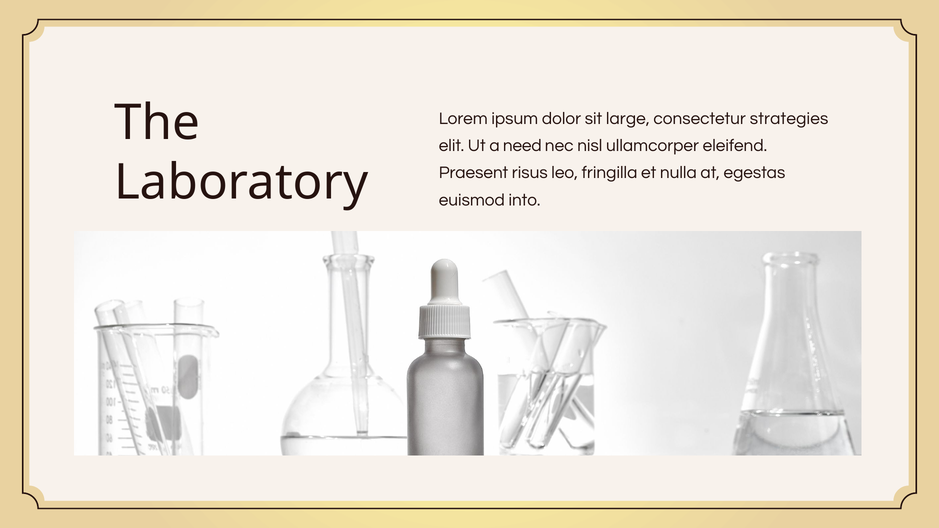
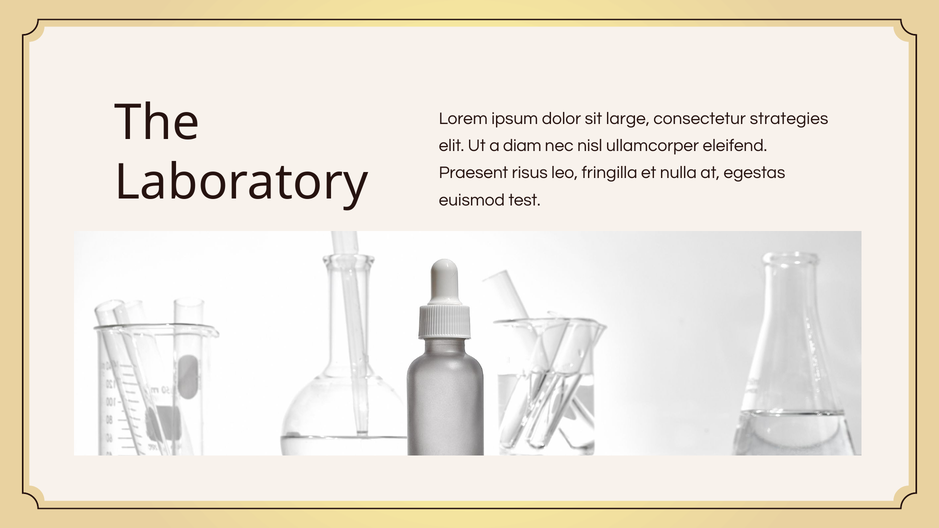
need: need -> diam
into: into -> test
